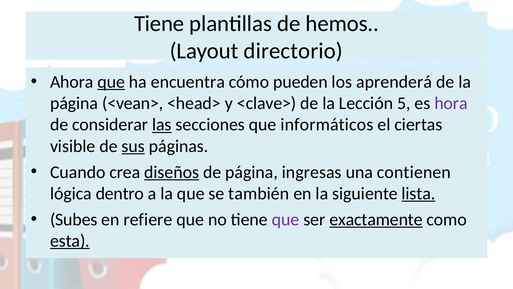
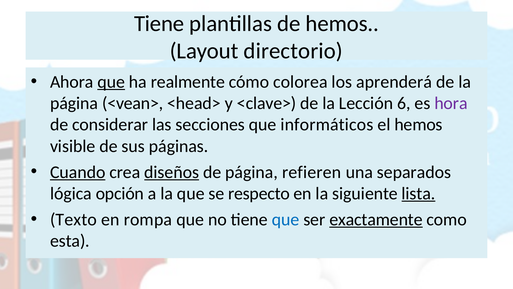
encuentra: encuentra -> realmente
pueden: pueden -> colorea
5: 5 -> 6
las underline: present -> none
el ciertas: ciertas -> hemos
sus underline: present -> none
Cuando underline: none -> present
ingresas: ingresas -> refieren
contienen: contienen -> separados
dentro: dentro -> opción
también: también -> respecto
Subes: Subes -> Texto
refiere: refiere -> rompa
que at (286, 219) colour: purple -> blue
esta underline: present -> none
